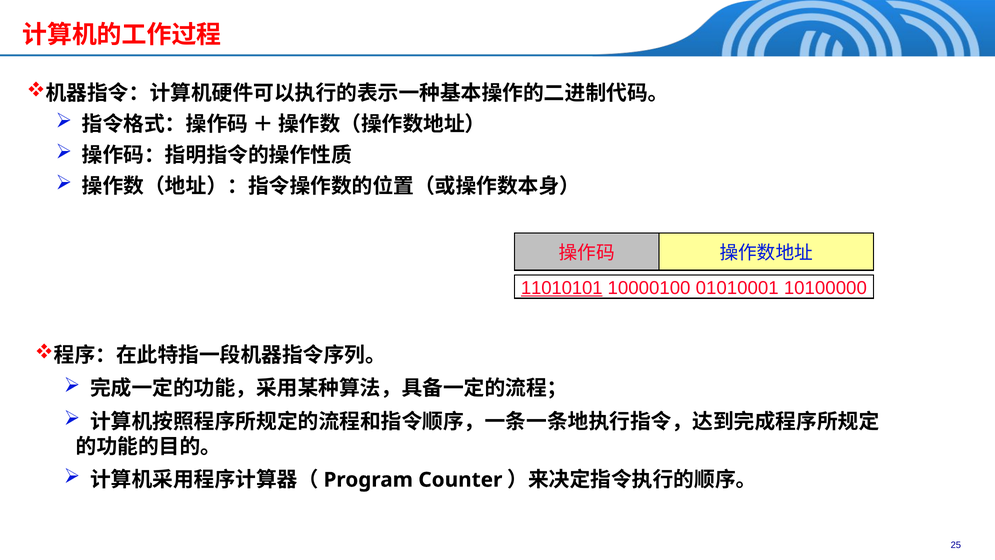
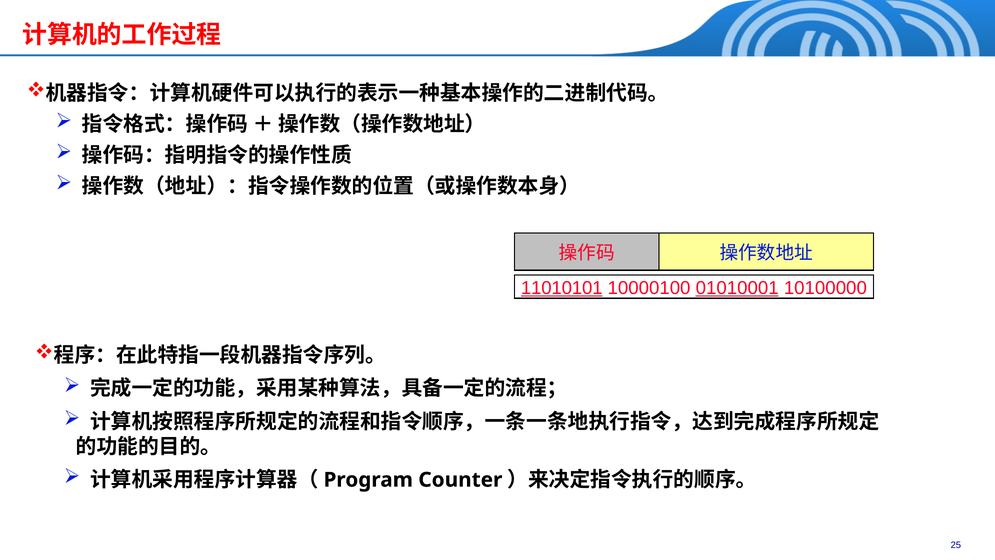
01010001 underline: none -> present
